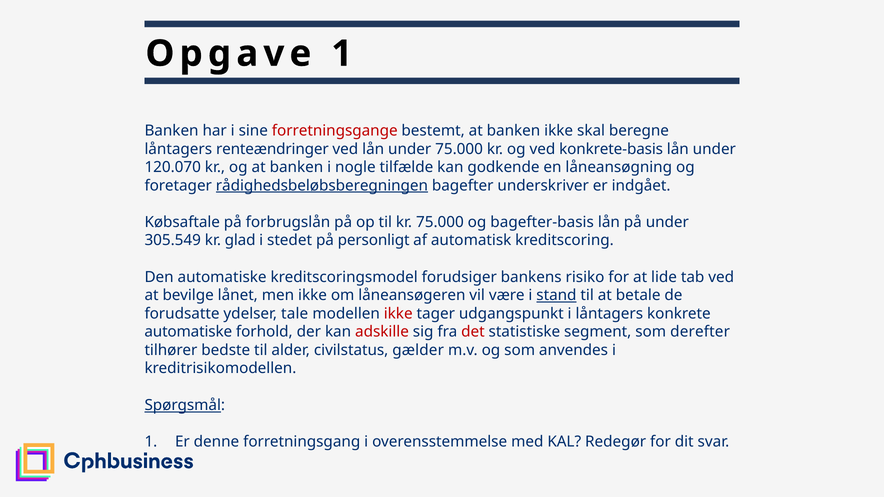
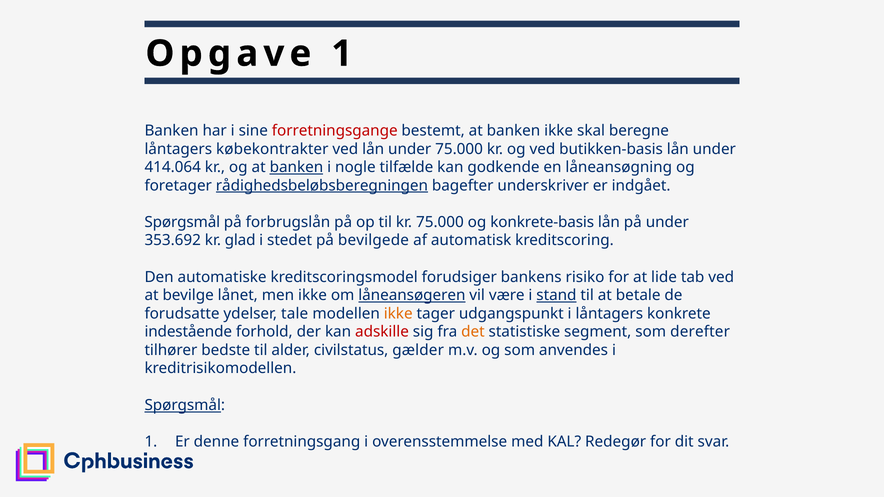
renteændringer: renteændringer -> købekontrakter
konkrete-basis: konkrete-basis -> butikken-basis
120.070: 120.070 -> 414.064
banken at (296, 167) underline: none -> present
Købsaftale at (182, 222): Købsaftale -> Spørgsmål
bagefter-basis: bagefter-basis -> konkrete-basis
305.549: 305.549 -> 353.692
personligt: personligt -> bevilgede
låneansøgeren underline: none -> present
ikke at (398, 314) colour: red -> orange
automatiske at (188, 332): automatiske -> indestående
det colour: red -> orange
